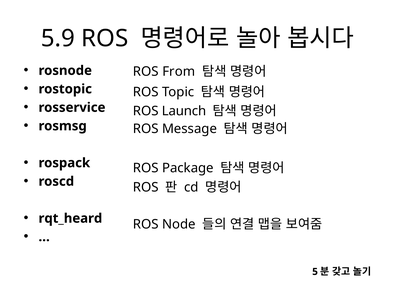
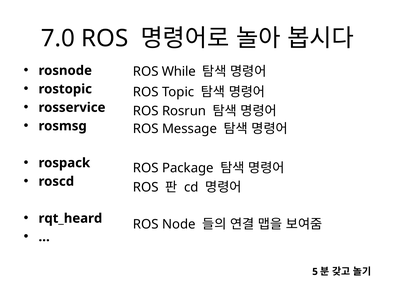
5.9: 5.9 -> 7.0
From: From -> While
Launch: Launch -> Rosrun
